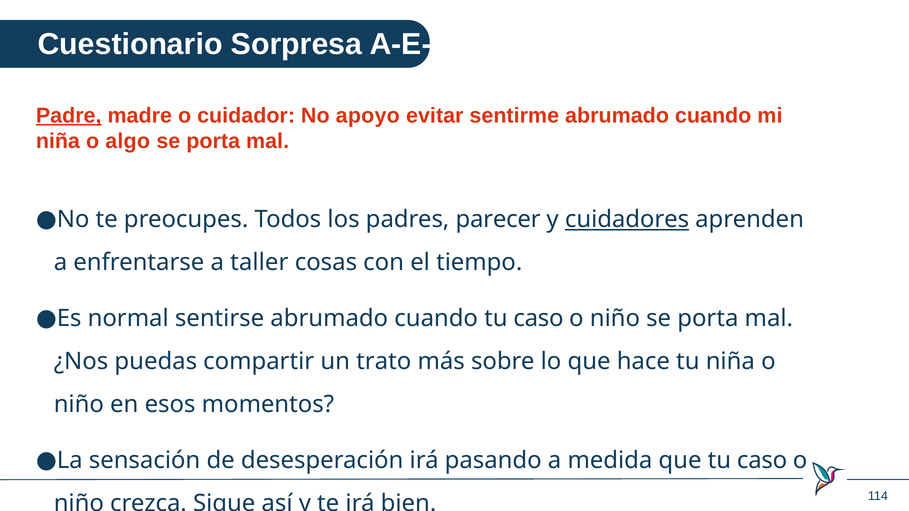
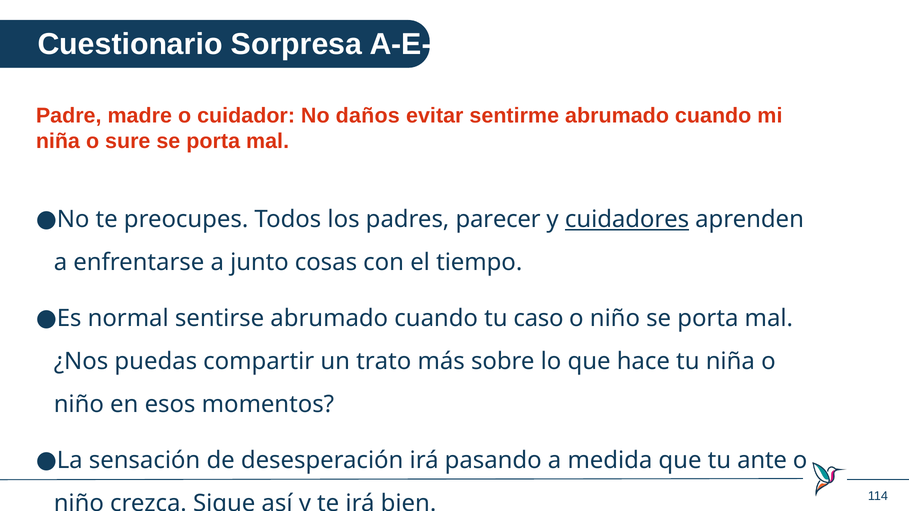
Padre underline: present -> none
apoyo: apoyo -> daños
algo: algo -> sure
taller: taller -> junto
que tu caso: caso -> ante
